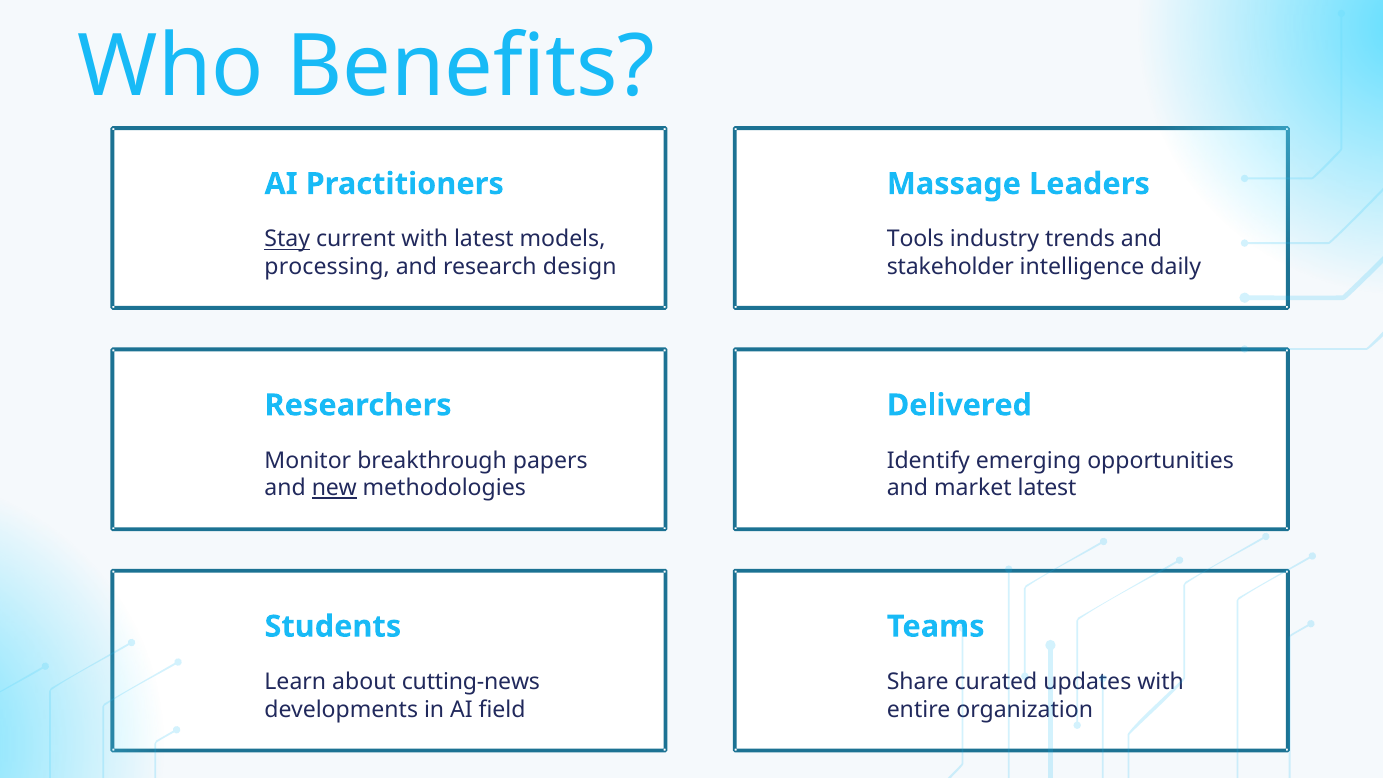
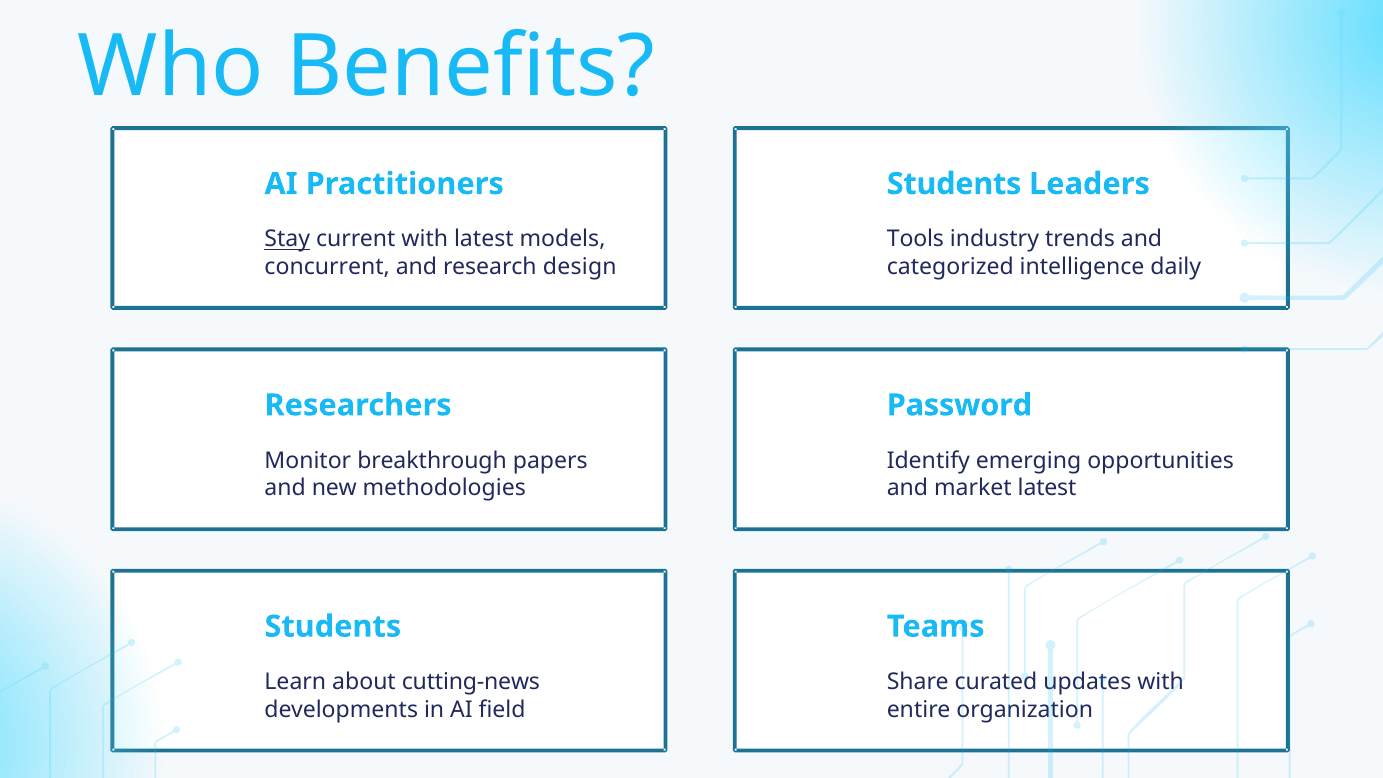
Massage at (954, 184): Massage -> Students
processing: processing -> concurrent
stakeholder: stakeholder -> categorized
Delivered: Delivered -> Password
new underline: present -> none
